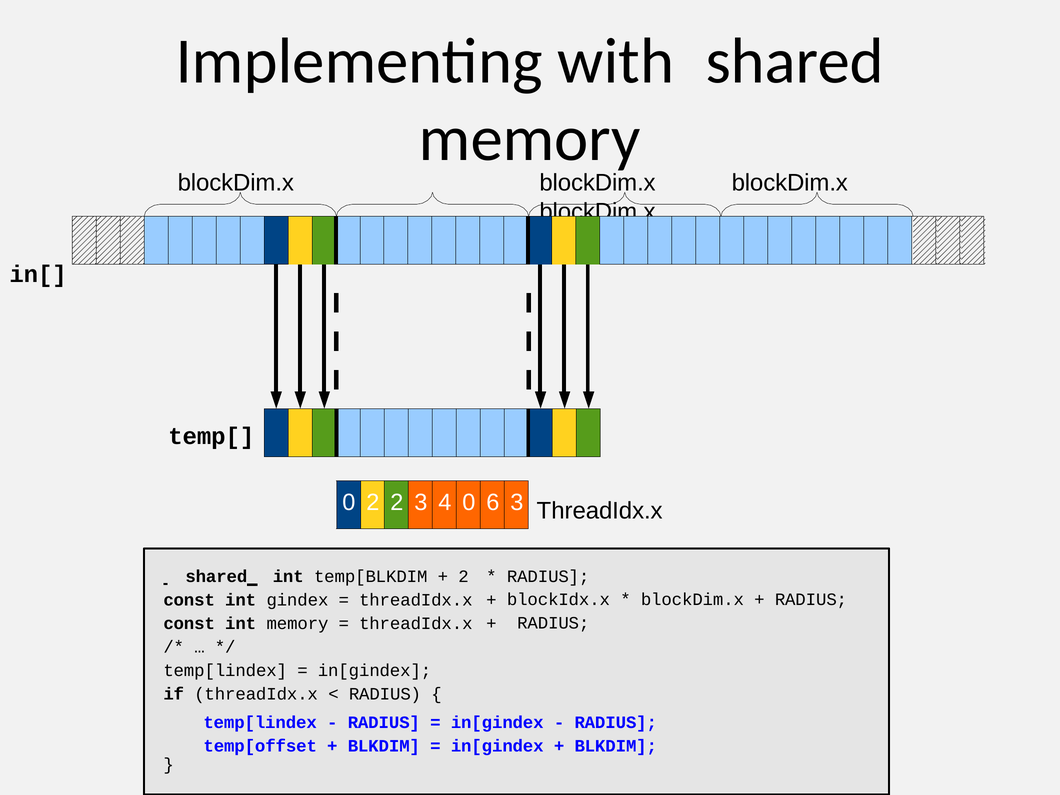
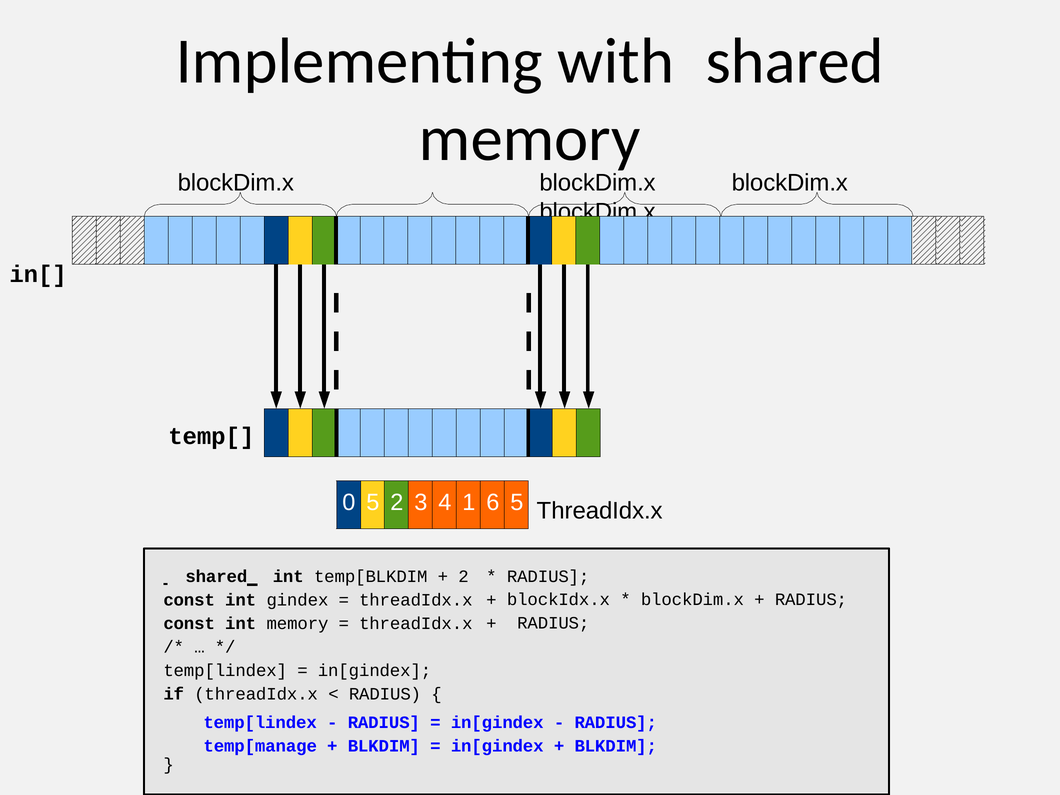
0 2: 2 -> 5
4 0: 0 -> 1
6 3: 3 -> 5
temp[offset: temp[offset -> temp[manage
